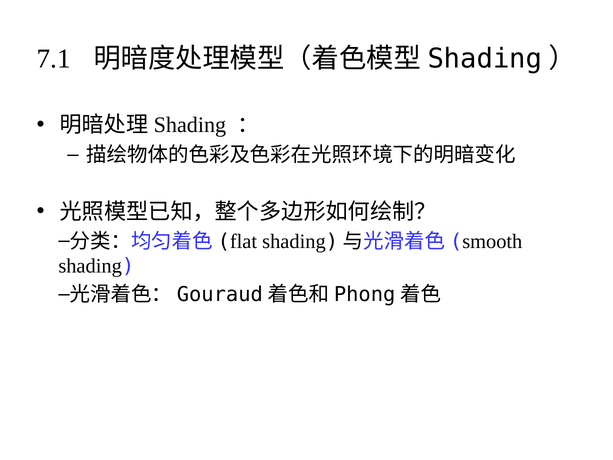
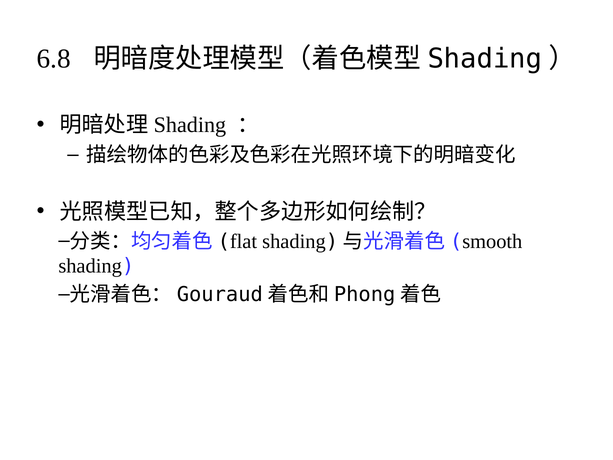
7.1: 7.1 -> 6.8
